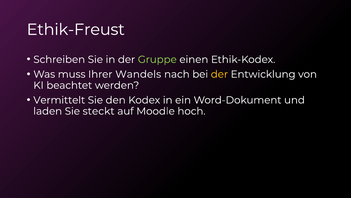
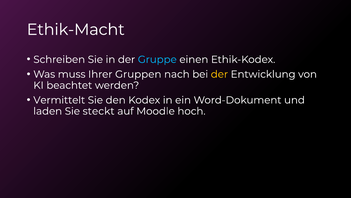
Ethik-Freust: Ethik-Freust -> Ethik-Macht
Gruppe colour: light green -> light blue
Wandels: Wandels -> Gruppen
